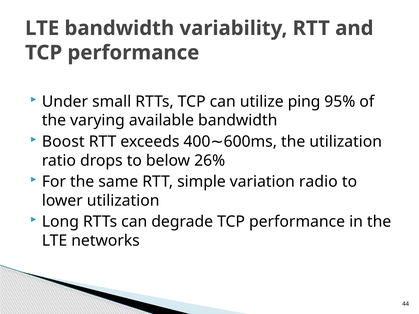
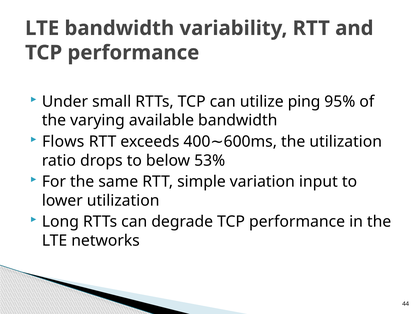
Boost: Boost -> Flows
26%: 26% -> 53%
radio: radio -> input
